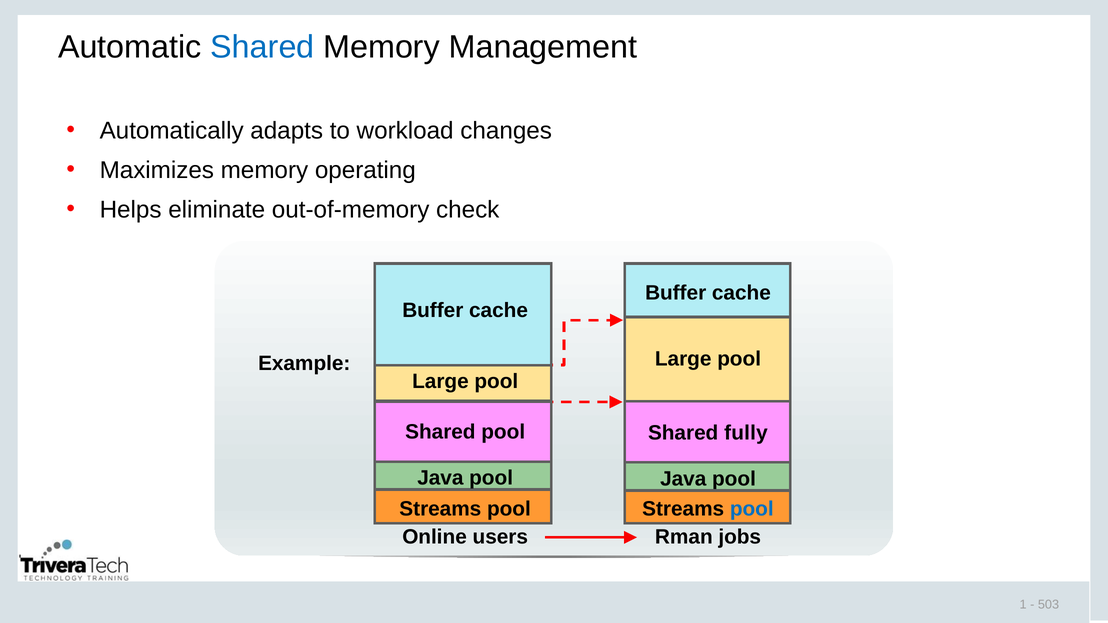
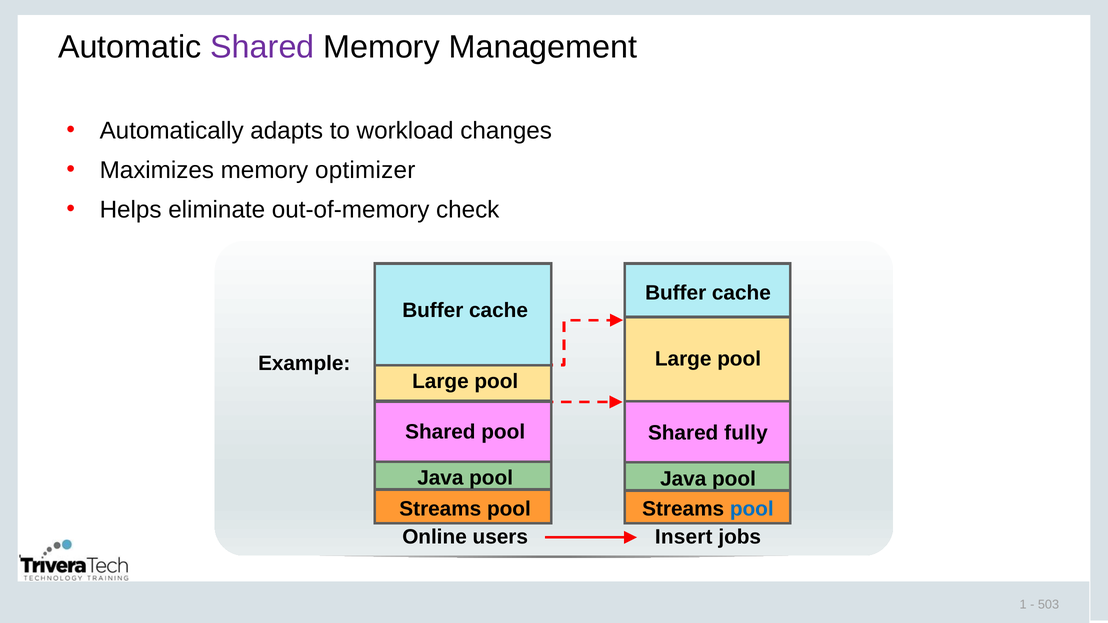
Shared at (262, 47) colour: blue -> purple
operating: operating -> optimizer
Rman: Rman -> Insert
